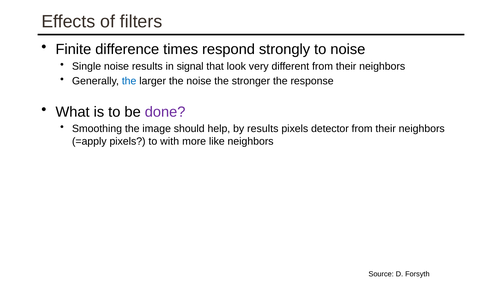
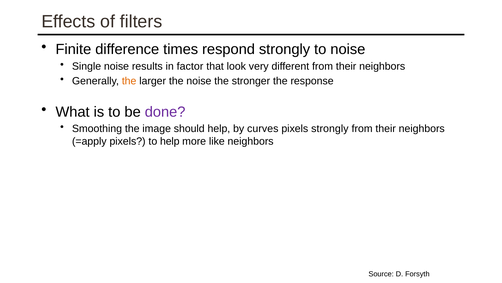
signal: signal -> factor
the at (129, 81) colour: blue -> orange
by results: results -> curves
pixels detector: detector -> strongly
to with: with -> help
